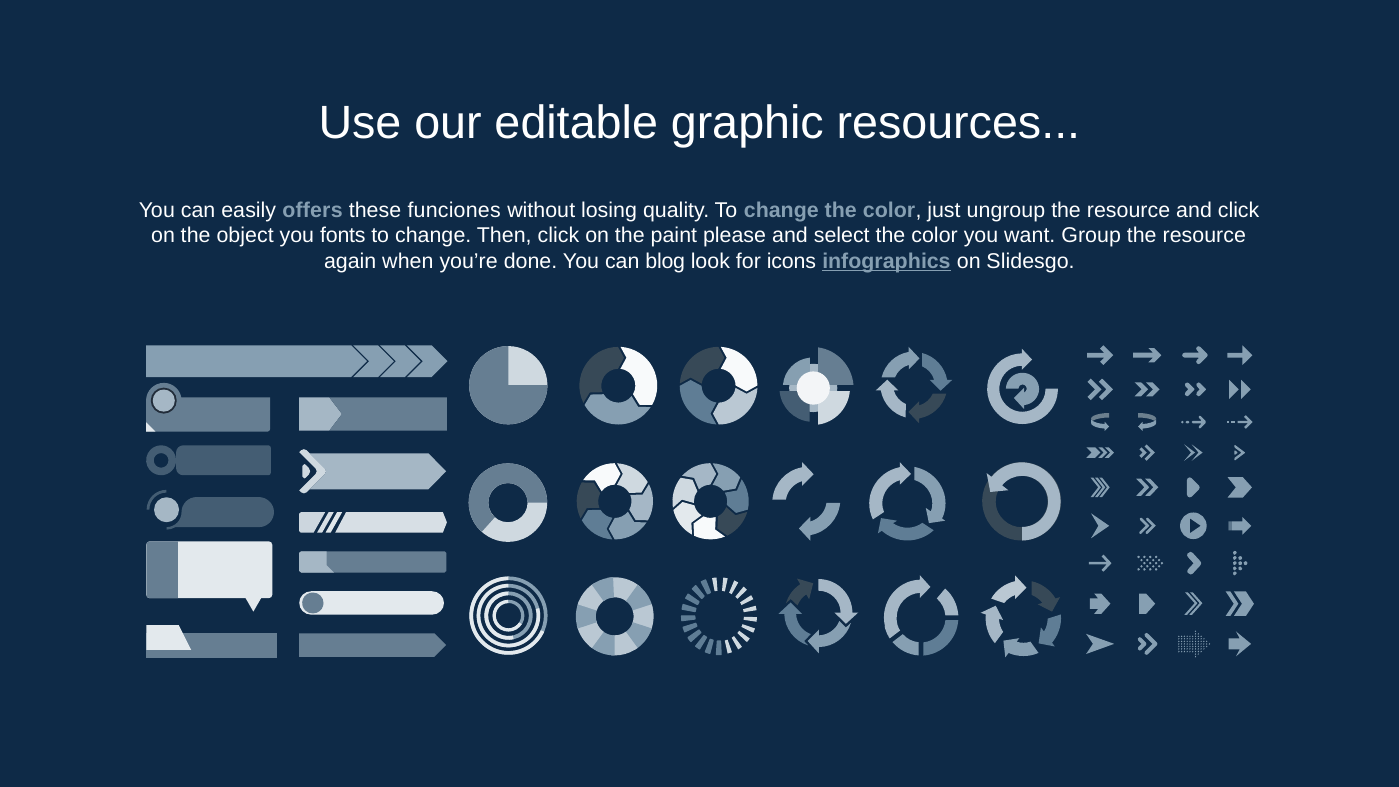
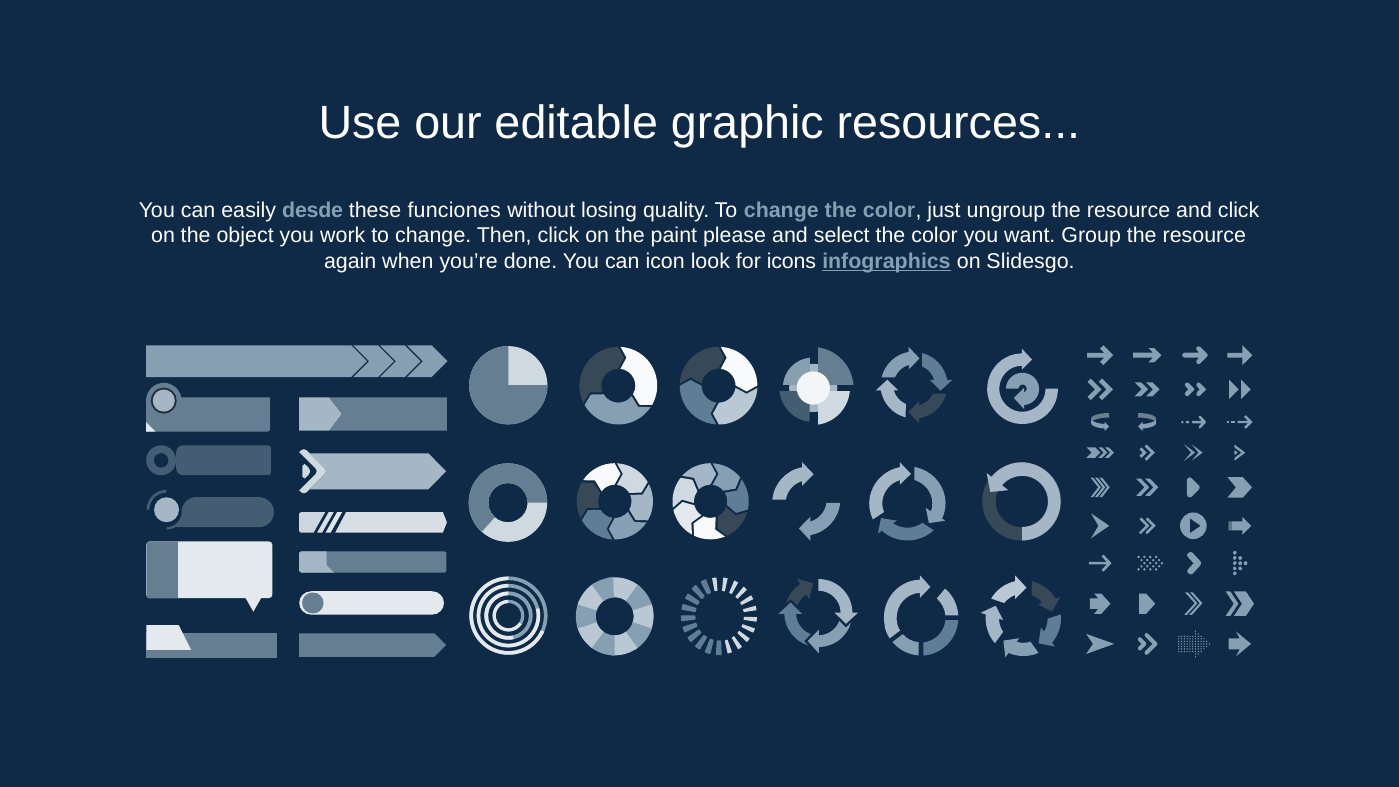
offers: offers -> desde
fonts: fonts -> work
blog: blog -> icon
